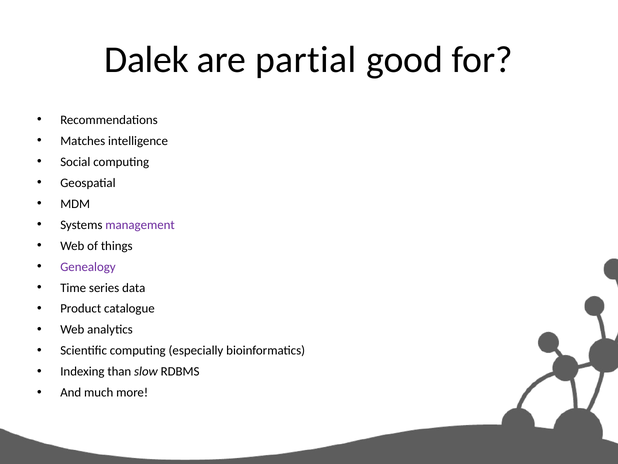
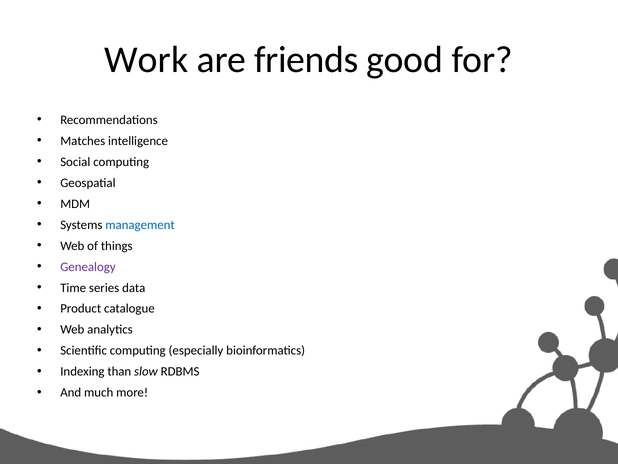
Dalek: Dalek -> Work
partial: partial -> friends
management colour: purple -> blue
